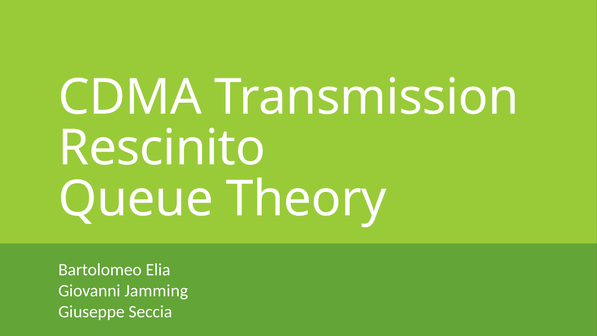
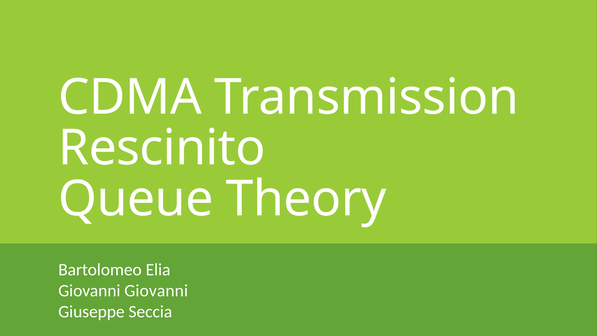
Giovanni Jamming: Jamming -> Giovanni
